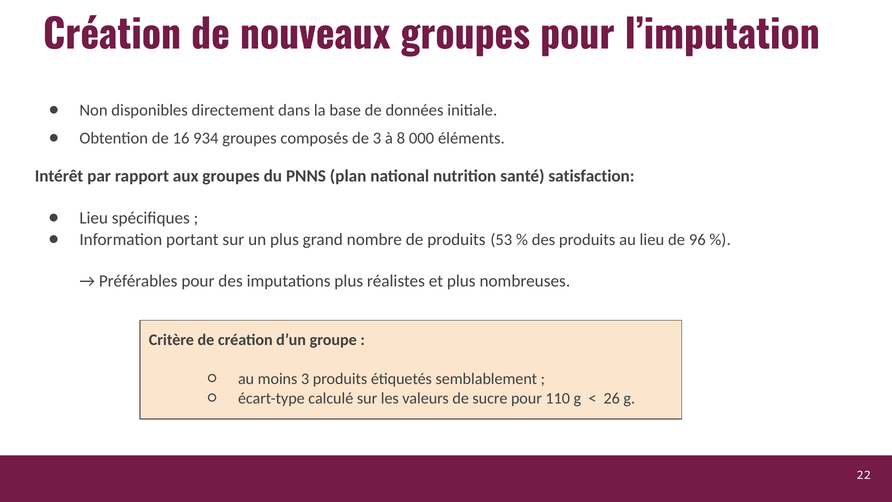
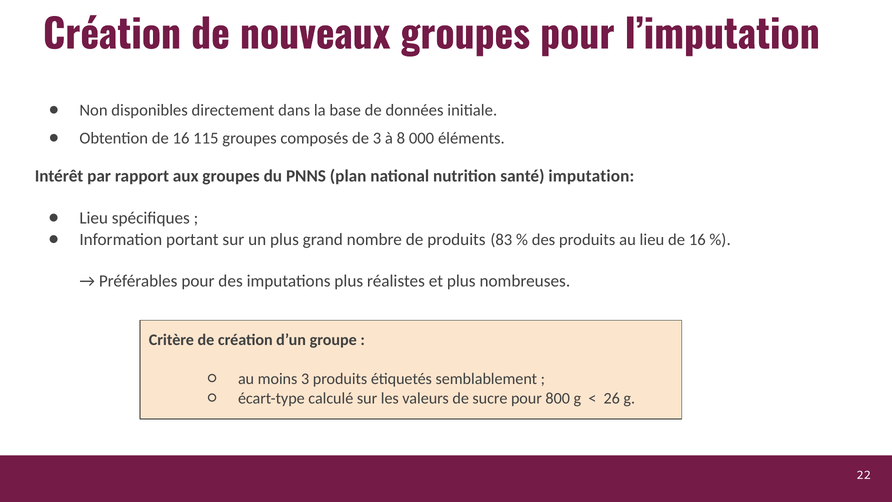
934: 934 -> 115
satisfaction: satisfaction -> imputation
53: 53 -> 83
lieu de 96: 96 -> 16
110: 110 -> 800
